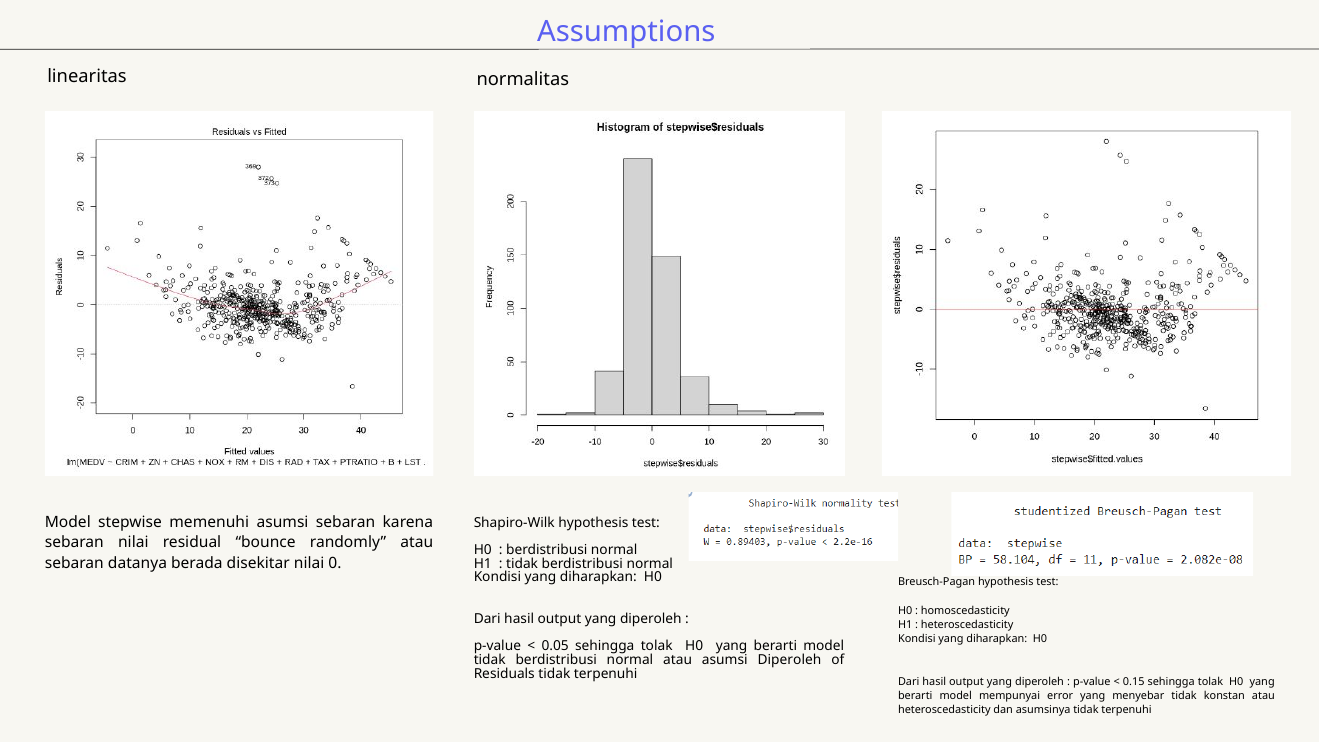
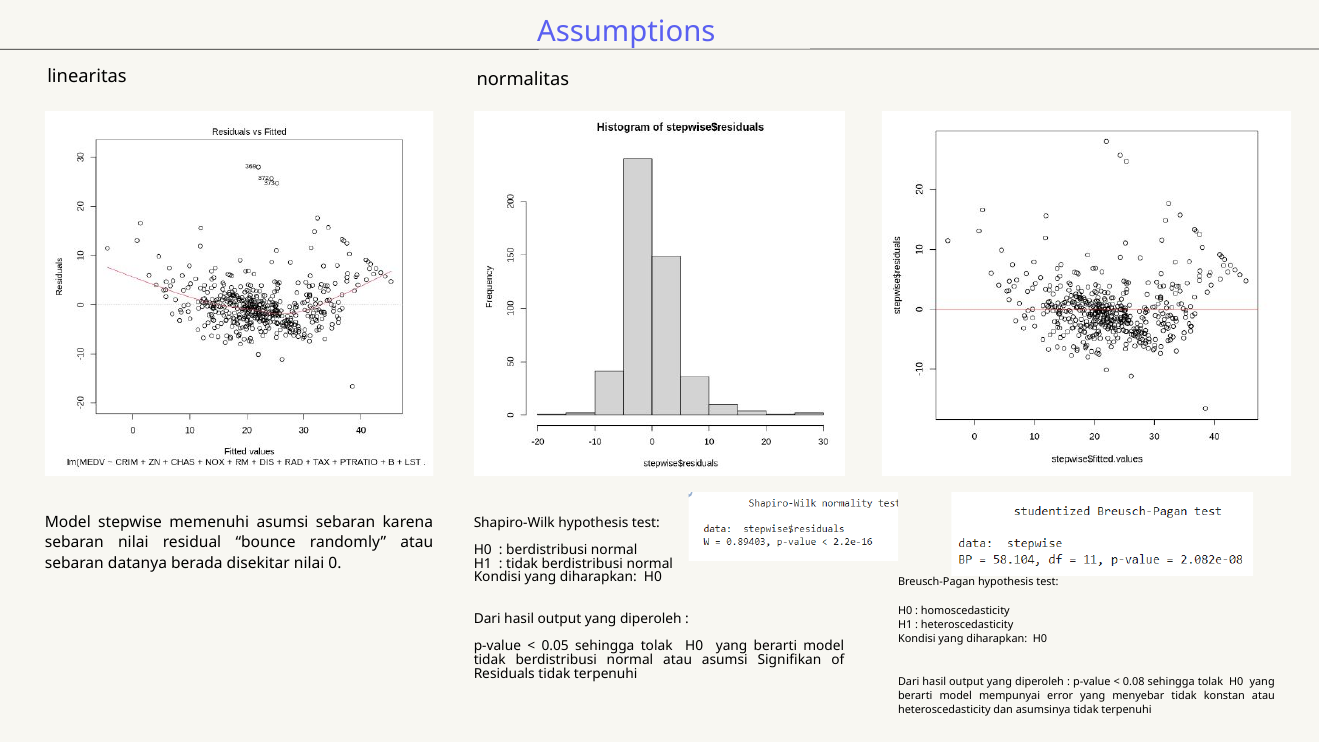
asumsi Diperoleh: Diperoleh -> Signifikan
0.15: 0.15 -> 0.08
